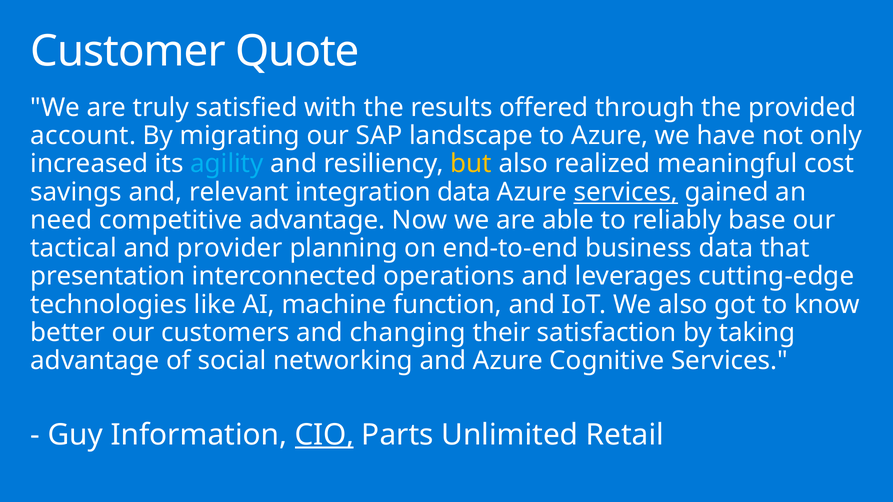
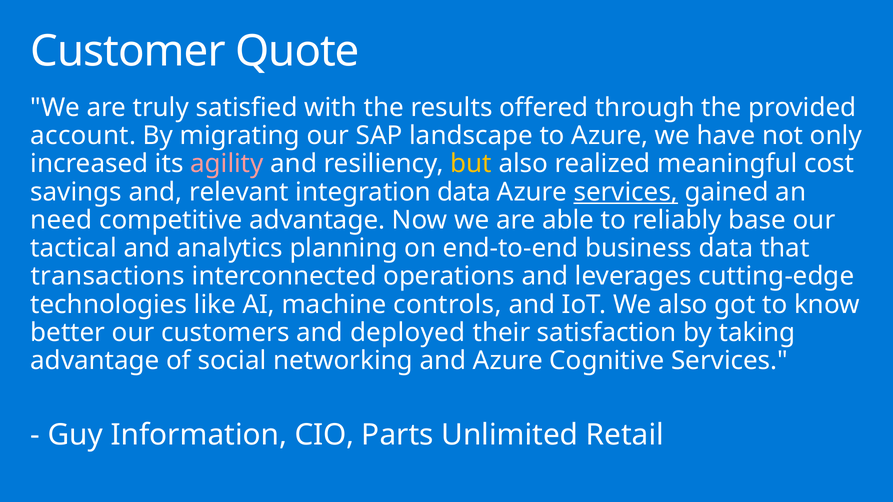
agility colour: light blue -> pink
provider: provider -> analytics
presentation: presentation -> transactions
function: function -> controls
changing: changing -> deployed
CIO underline: present -> none
